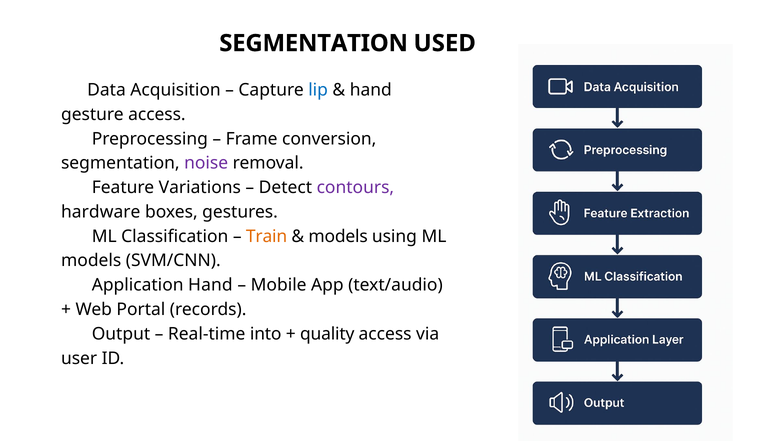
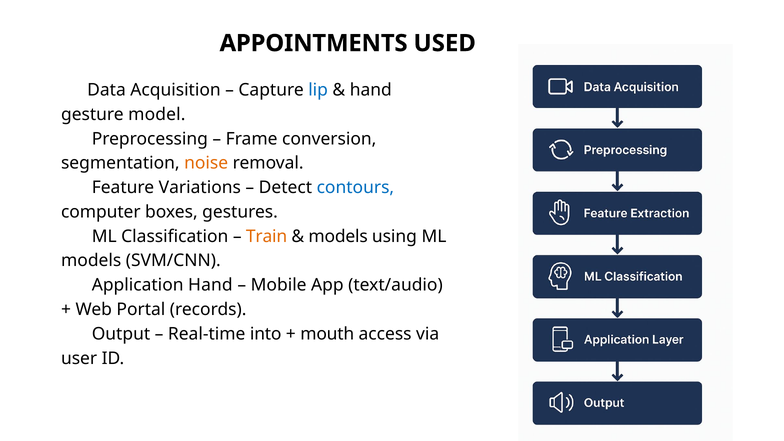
SEGMENTATION at (314, 43): SEGMENTATION -> APPOINTMENTS
gesture access: access -> model
noise colour: purple -> orange
contours colour: purple -> blue
hardware: hardware -> computer
quality: quality -> mouth
